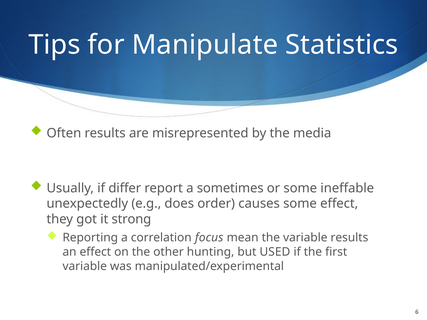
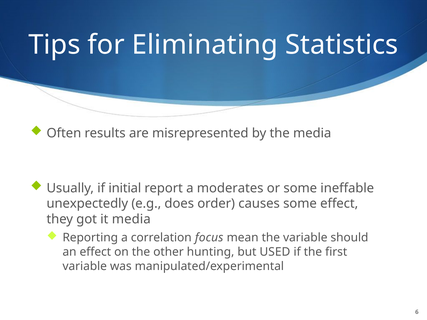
Manipulate: Manipulate -> Eliminating
differ: differ -> initial
sometimes: sometimes -> moderates
it strong: strong -> media
variable results: results -> should
